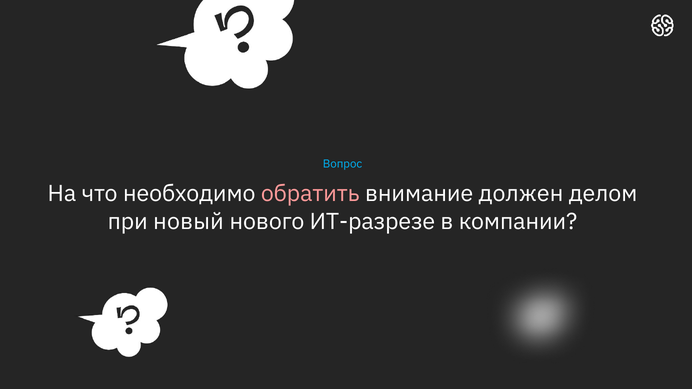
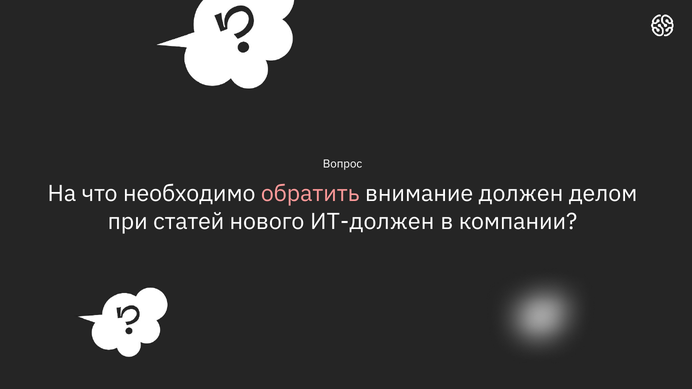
Вопрос colour: light blue -> white
новый: новый -> статей
ИТ-разрезе: ИТ-разрезе -> ИТ-должен
